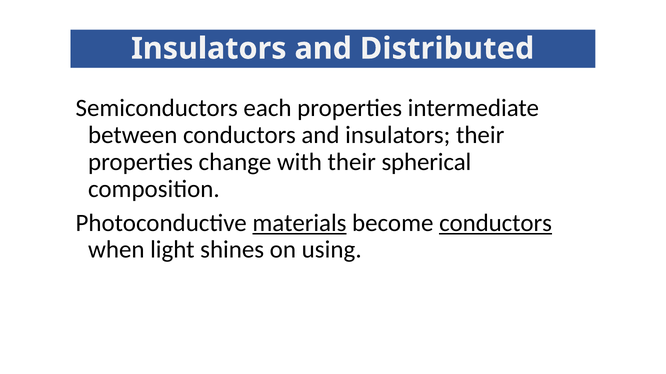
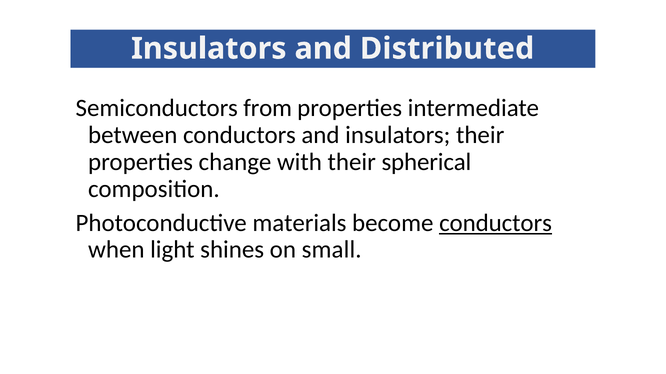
each: each -> from
materials underline: present -> none
using: using -> small
